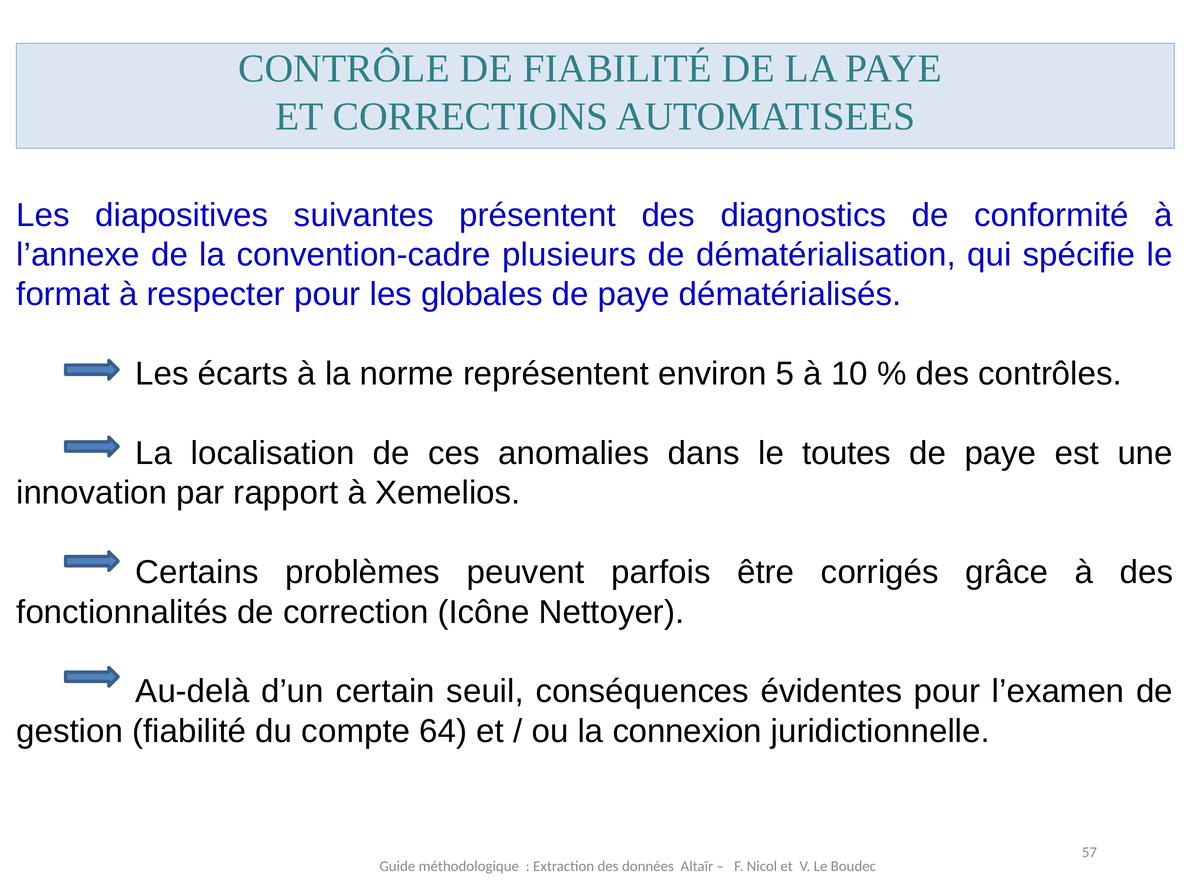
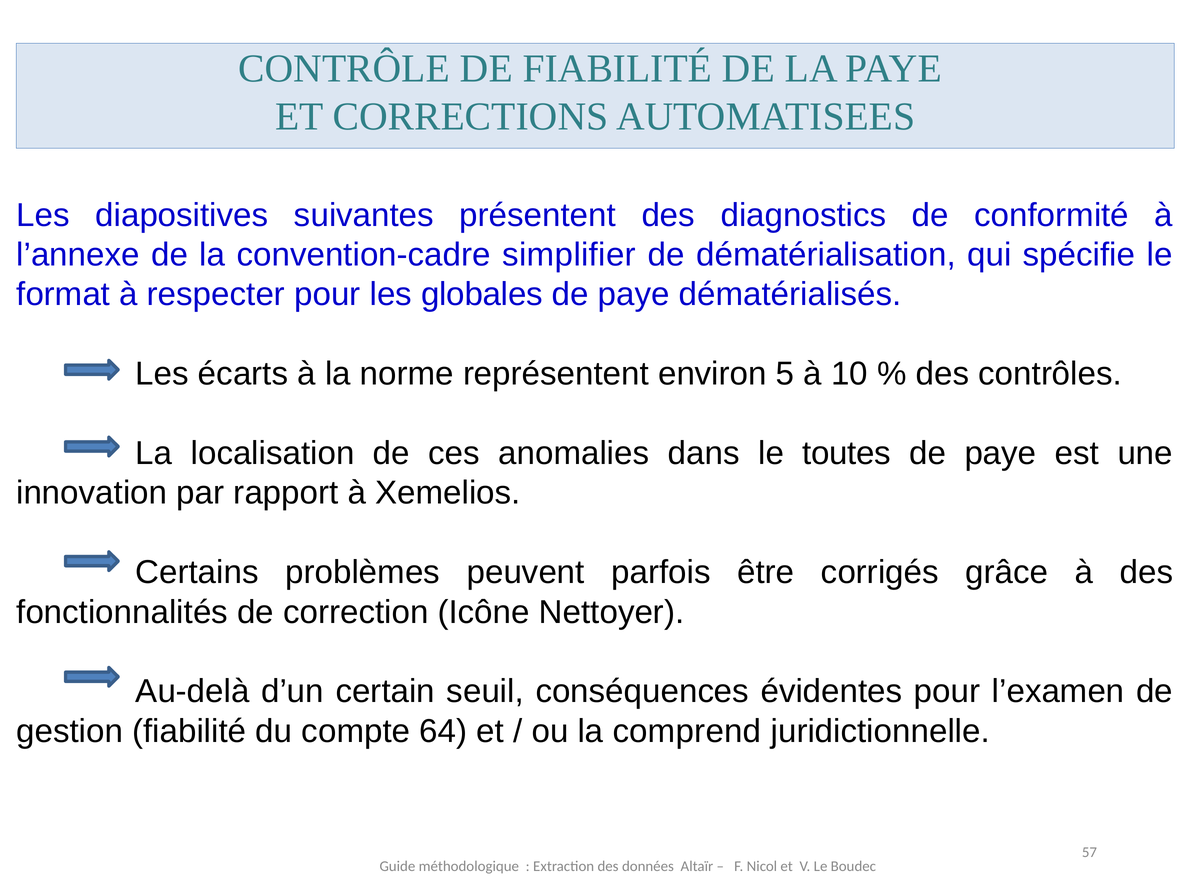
plusieurs: plusieurs -> simplifier
connexion: connexion -> comprend
